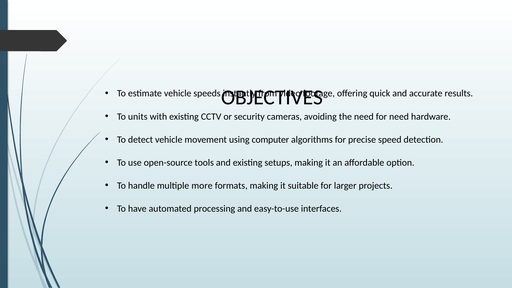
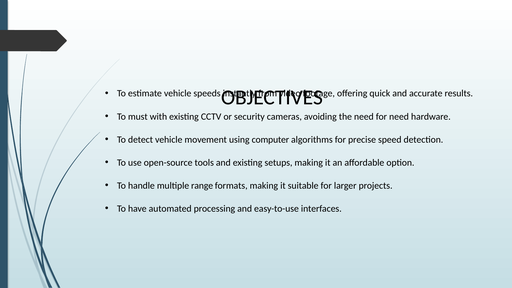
units: units -> must
more: more -> range
